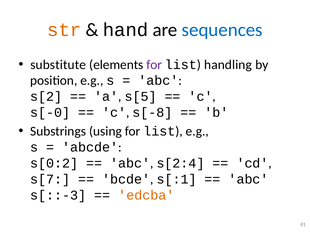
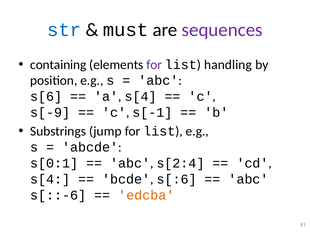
str colour: orange -> blue
hand: hand -> must
sequences colour: blue -> purple
substitute: substitute -> containing
s[2: s[2 -> s[6
a s[5: s[5 -> s[4
s[-0: s[-0 -> s[-9
s[-8: s[-8 -> s[-1
using: using -> jump
s[0:2: s[0:2 -> s[0:1
s[7 at (50, 180): s[7 -> s[4
s[:1: s[:1 -> s[:6
s[::-3: s[::-3 -> s[::-6
